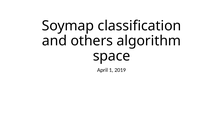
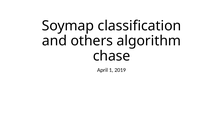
space: space -> chase
